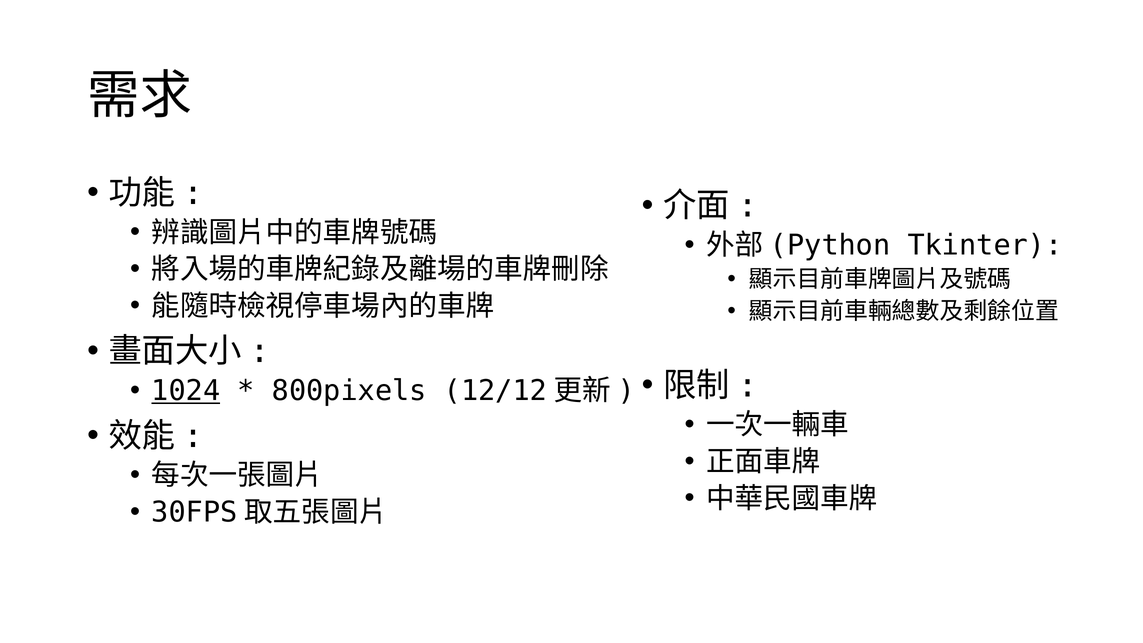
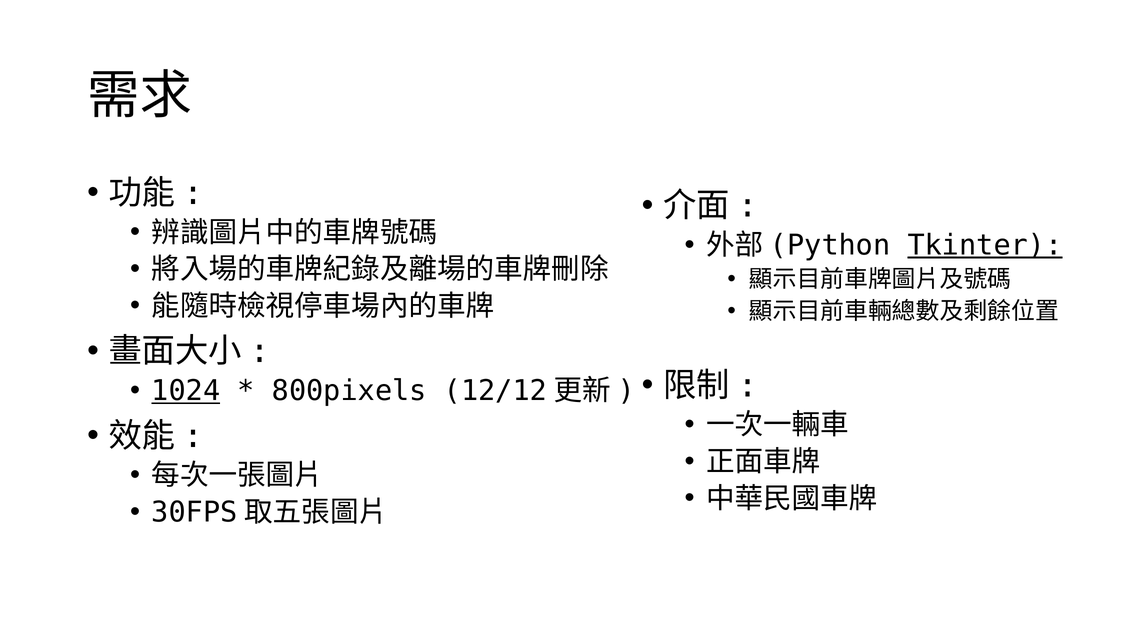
Tkinter underline: none -> present
